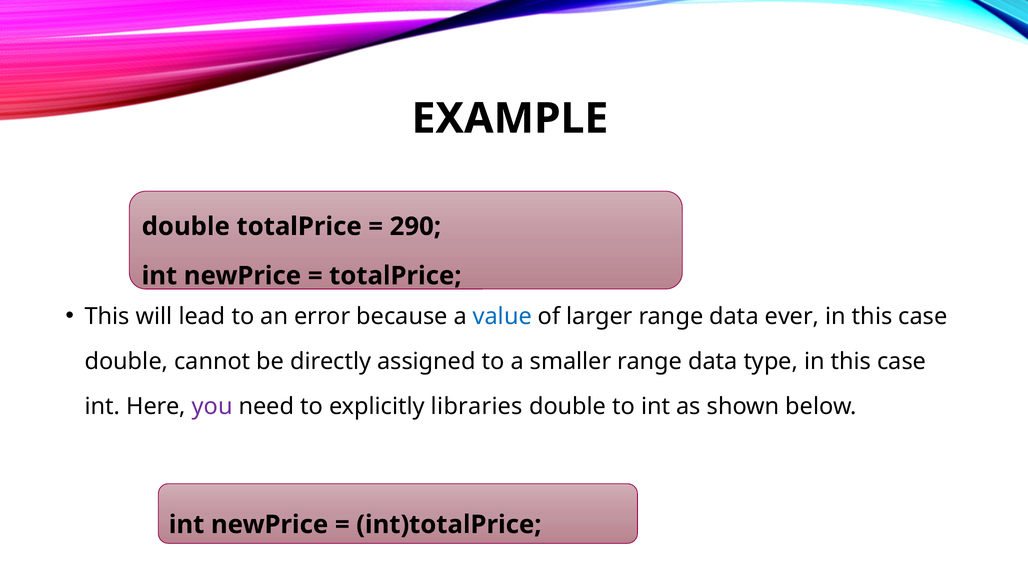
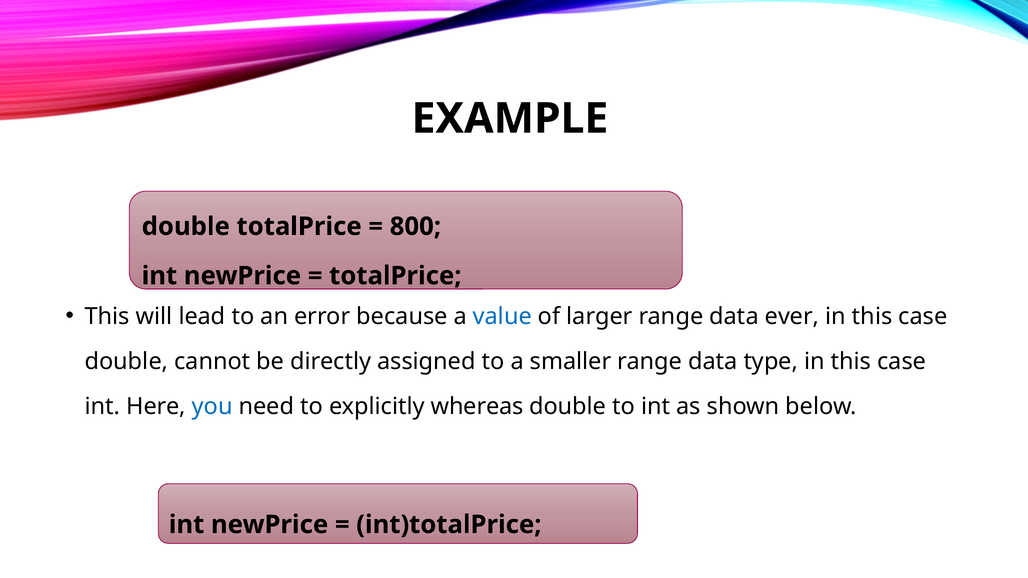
290: 290 -> 800
you colour: purple -> blue
libraries: libraries -> whereas
